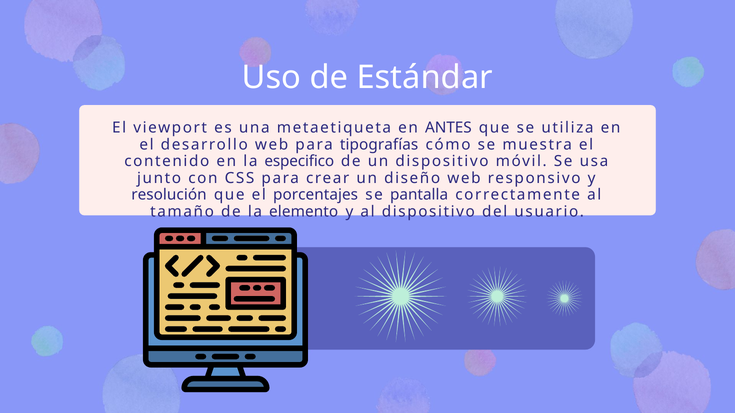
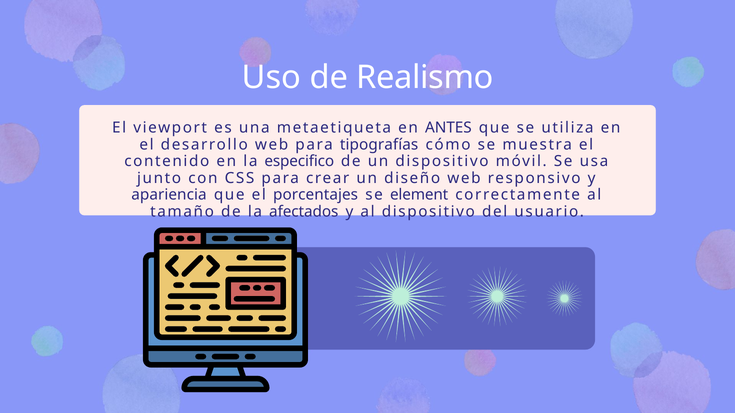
Estándar: Estándar -> Realismo
resolución: resolución -> apariencia
pantalla: pantalla -> element
elemento: elemento -> afectados
